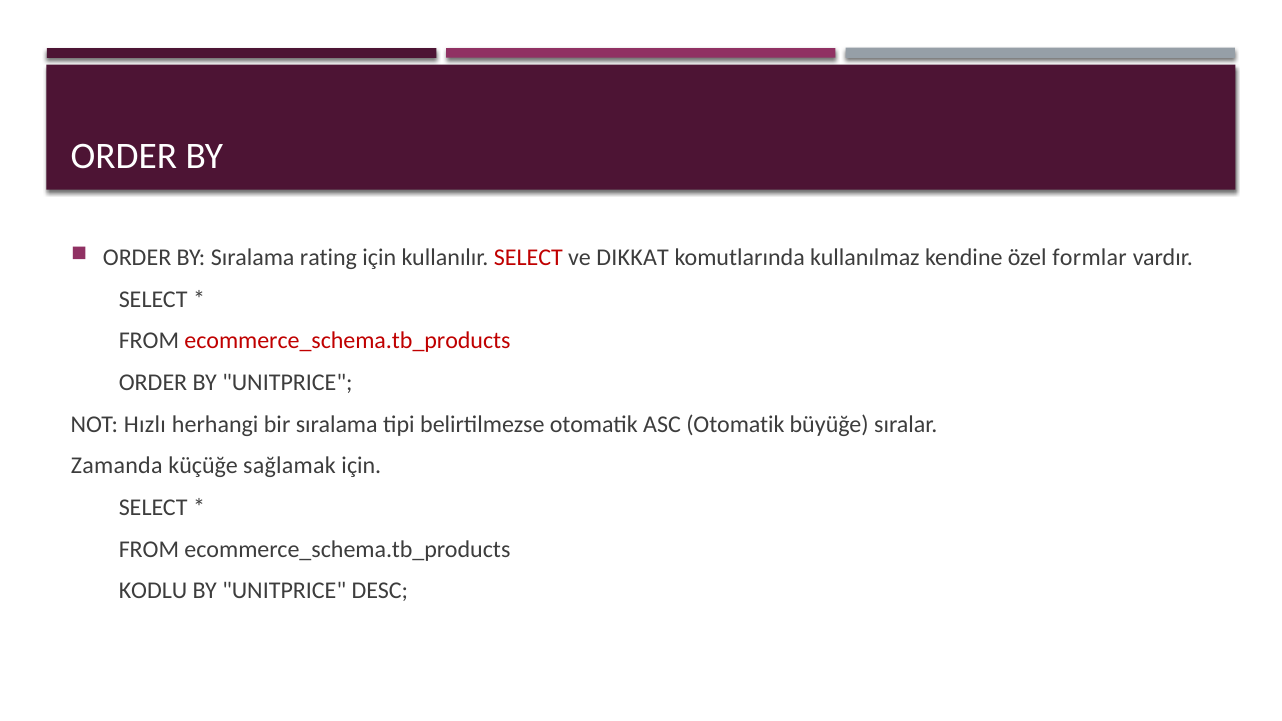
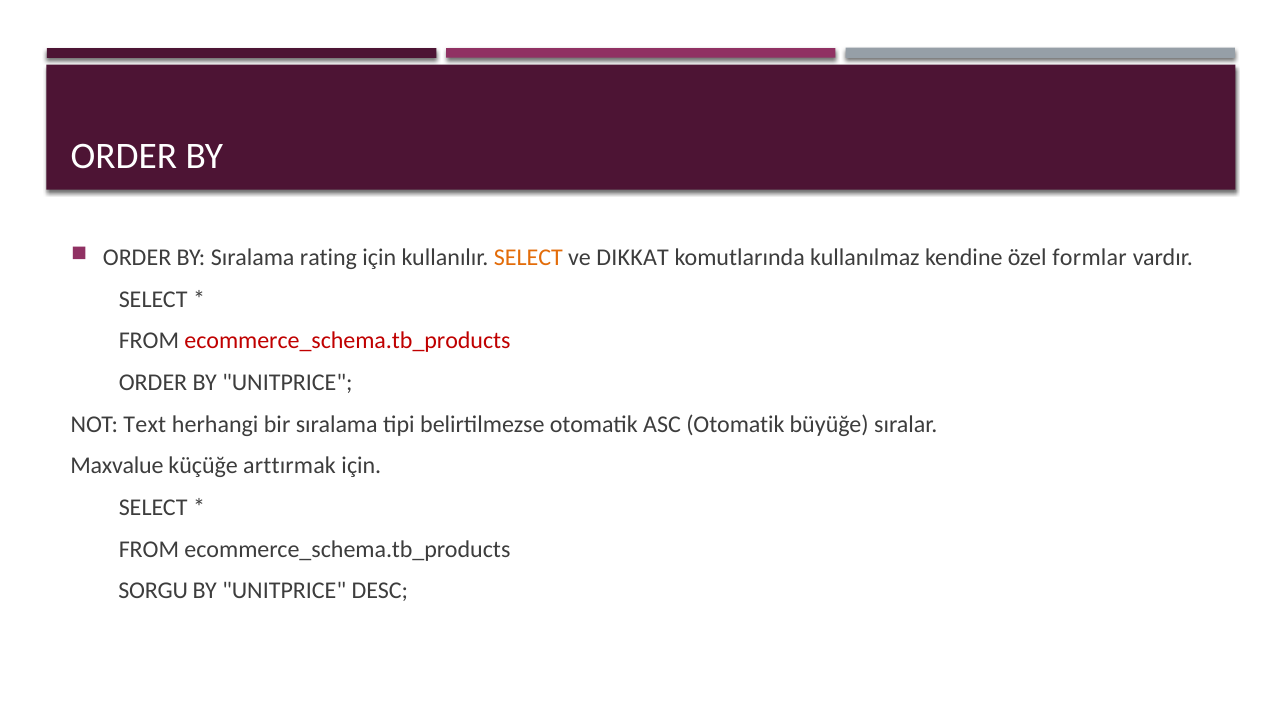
SELECT at (528, 258) colour: red -> orange
Hızlı: Hızlı -> Text
Zamanda: Zamanda -> Maxvalue
sağlamak: sağlamak -> arttırmak
KODLU: KODLU -> SORGU
